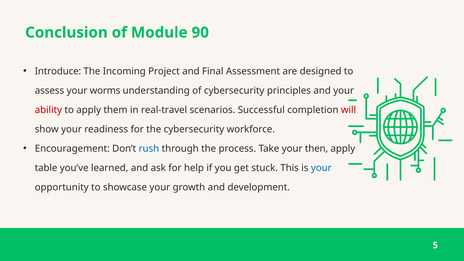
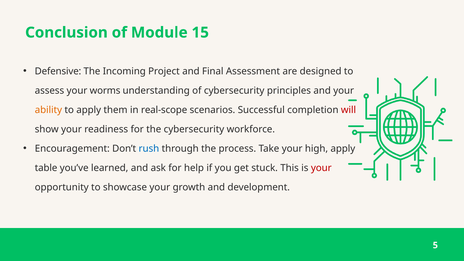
90: 90 -> 15
Introduce: Introduce -> Defensive
ability colour: red -> orange
real-travel: real-travel -> real-scope
then: then -> high
your at (321, 168) colour: blue -> red
